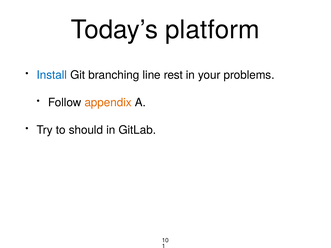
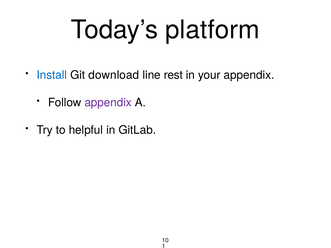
branching: branching -> download
your problems: problems -> appendix
appendix at (108, 103) colour: orange -> purple
should: should -> helpful
